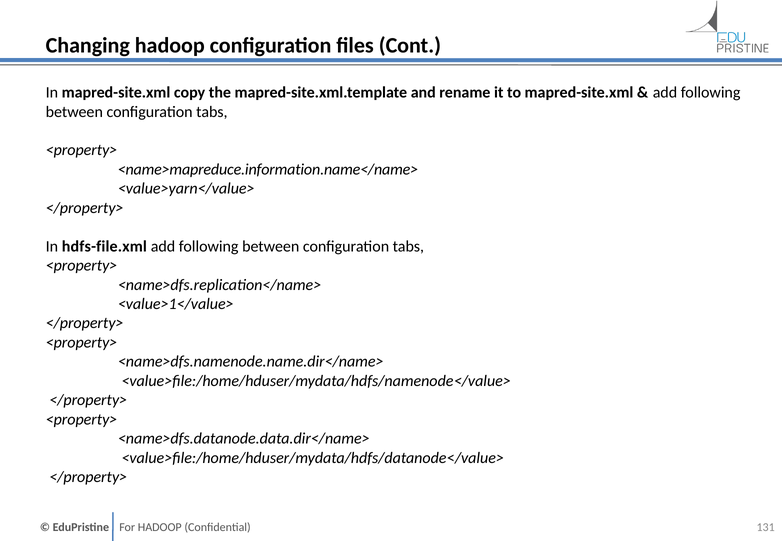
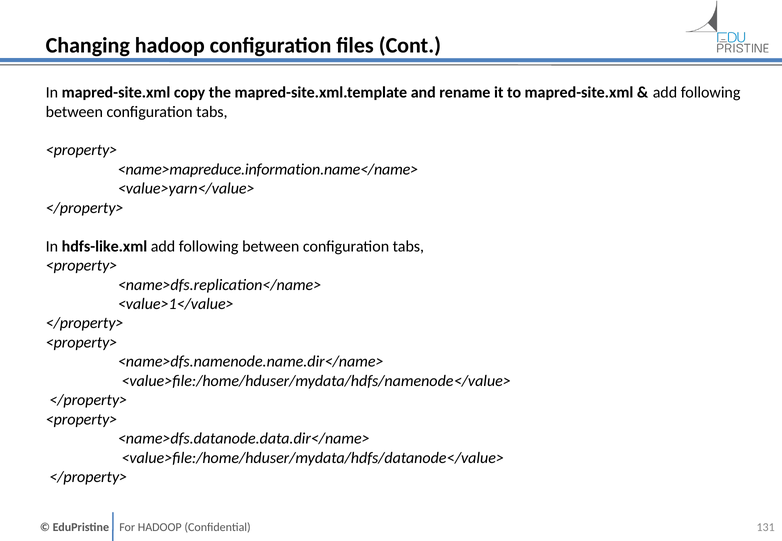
hdfs-file.xml: hdfs-file.xml -> hdfs-like.xml
